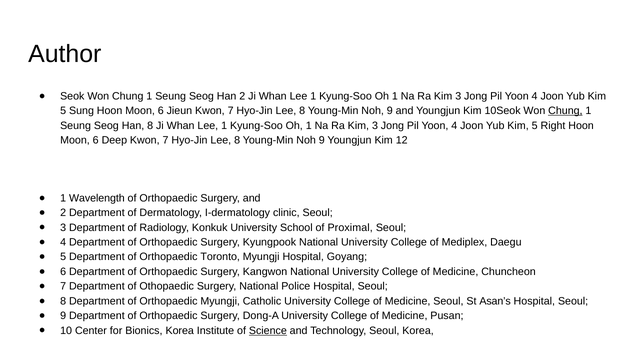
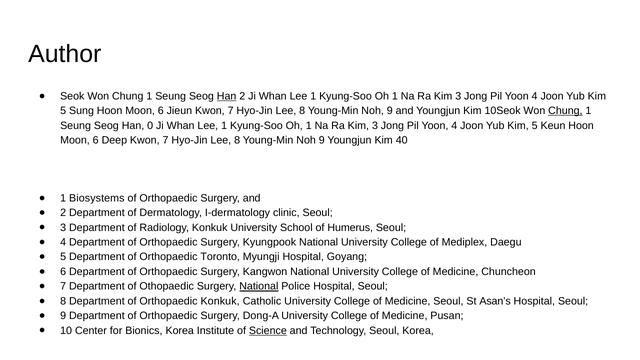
Han at (227, 96) underline: none -> present
Han 8: 8 -> 0
Right: Right -> Keun
12: 12 -> 40
Wavelength: Wavelength -> Biosystems
Proximal: Proximal -> Humerus
National at (259, 286) underline: none -> present
Orthopaedic Myungji: Myungji -> Konkuk
